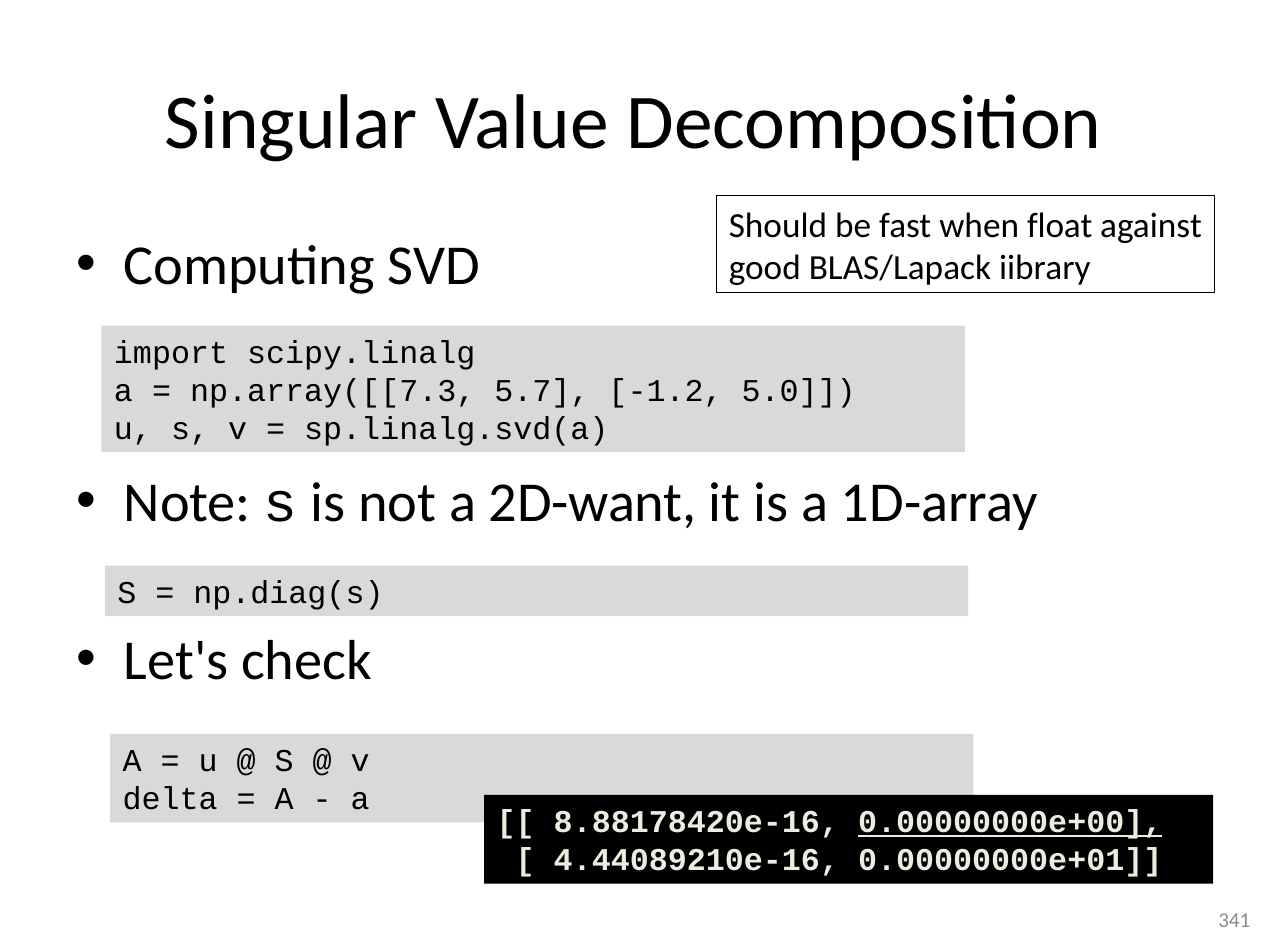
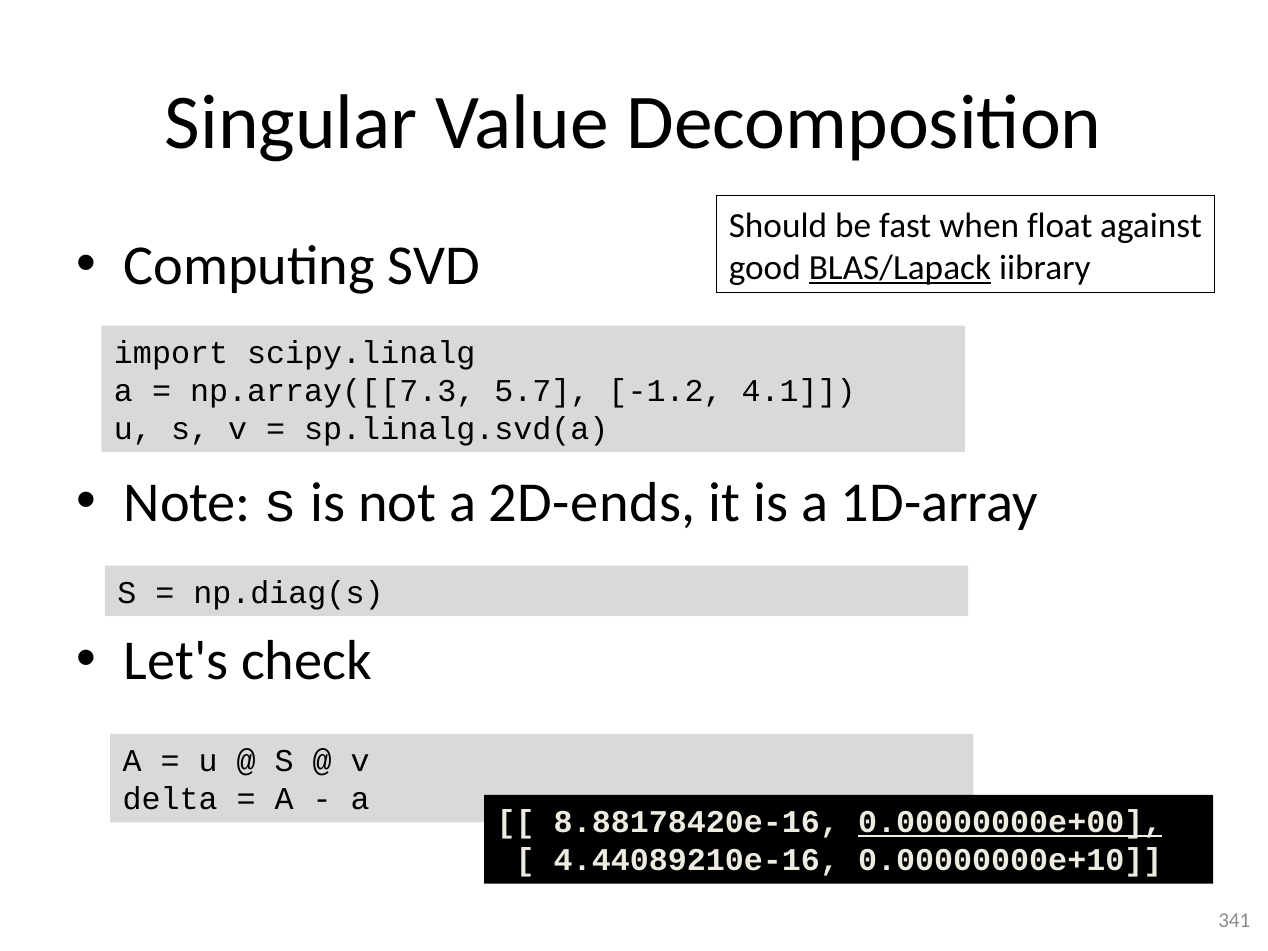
BLAS/Lapack underline: none -> present
5.0: 5.0 -> 4.1
2D-want: 2D-want -> 2D-ends
0.00000000e+01: 0.00000000e+01 -> 0.00000000e+10
